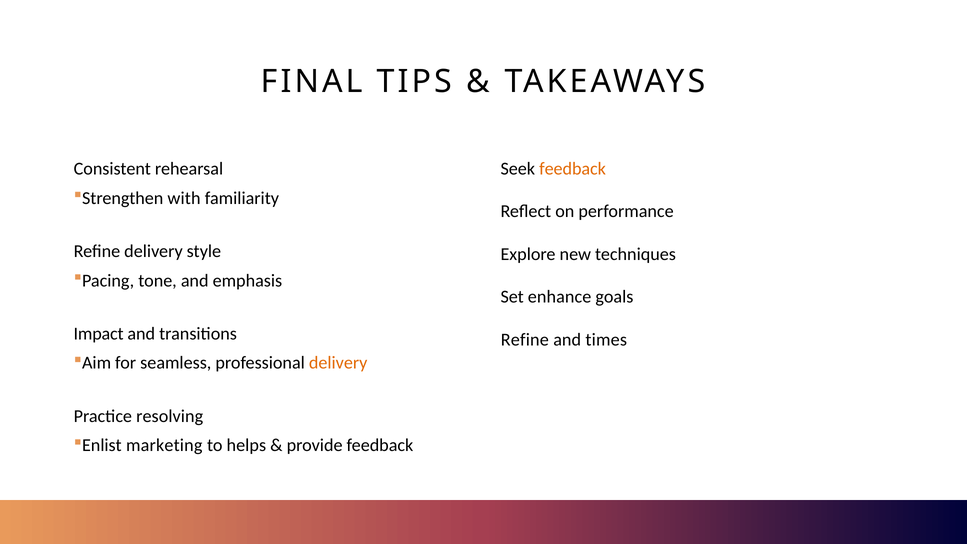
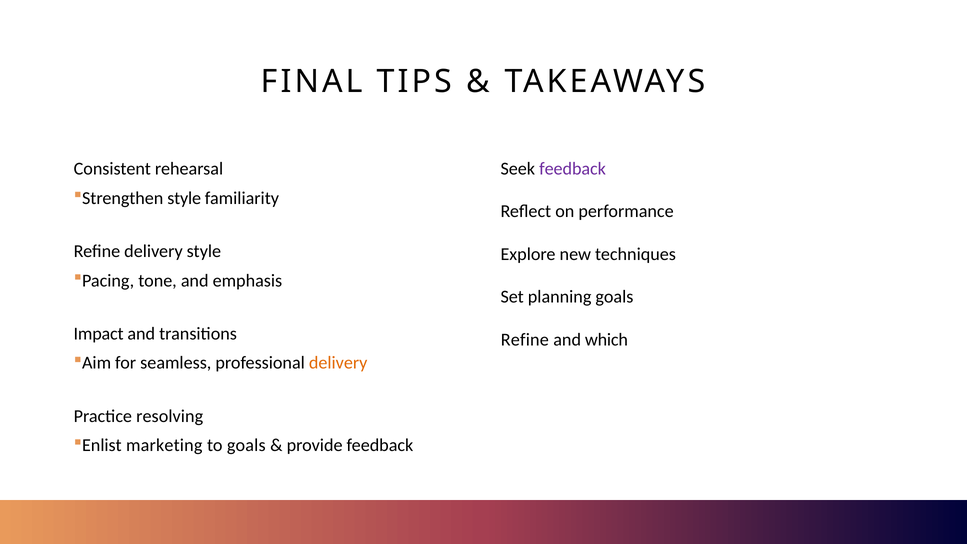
feedback at (573, 169) colour: orange -> purple
with at (184, 198): with -> style
enhance: enhance -> planning
times: times -> which
to helps: helps -> goals
